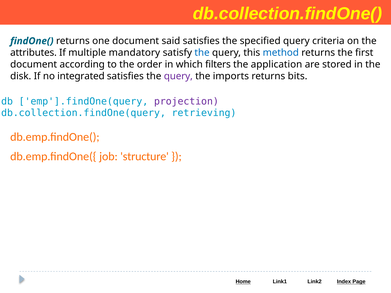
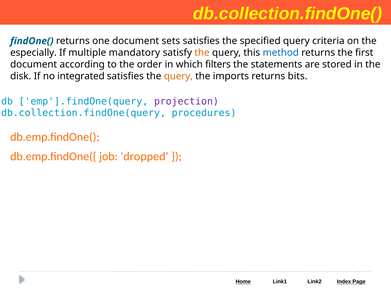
said: said -> sets
attributes: attributes -> especially
the at (202, 53) colour: blue -> orange
application: application -> statements
query at (178, 76) colour: purple -> orange
retrieving: retrieving -> procedures
structure: structure -> dropped
